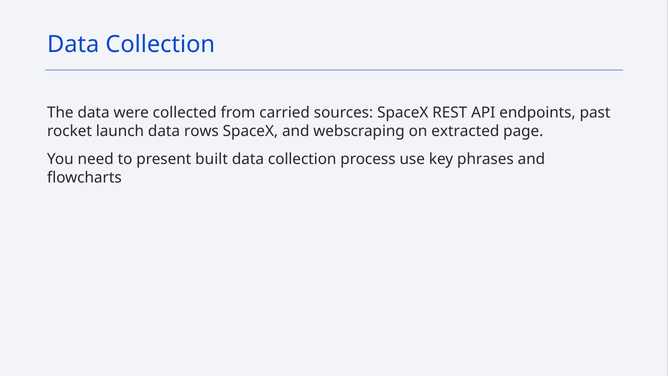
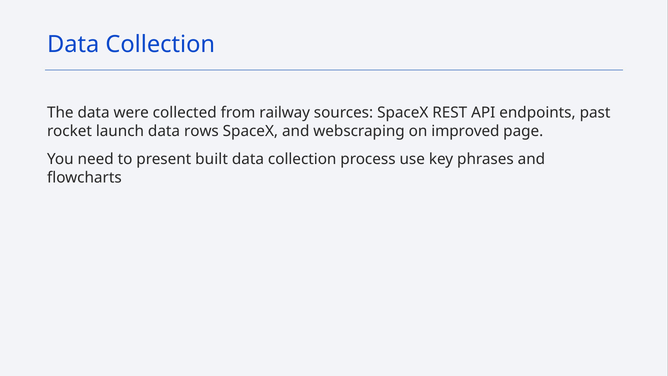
carried: carried -> railway
extracted: extracted -> improved
